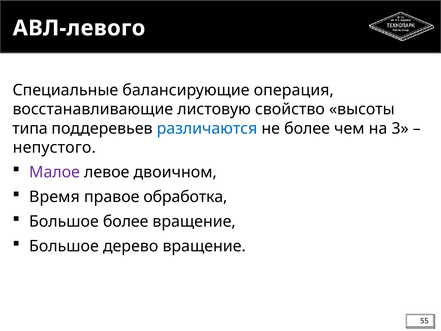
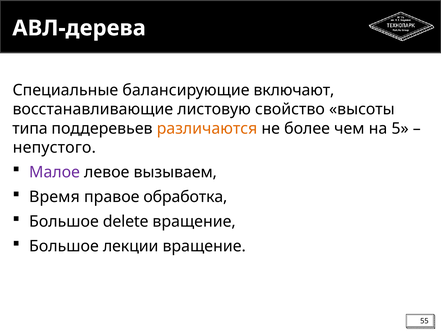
АВЛ-левого: АВЛ-левого -> АВЛ-дерева
операция: операция -> включают
различаются colour: blue -> orange
3: 3 -> 5
двоичном: двоичном -> вызываем
Большое более: более -> delete
дерево: дерево -> лекции
